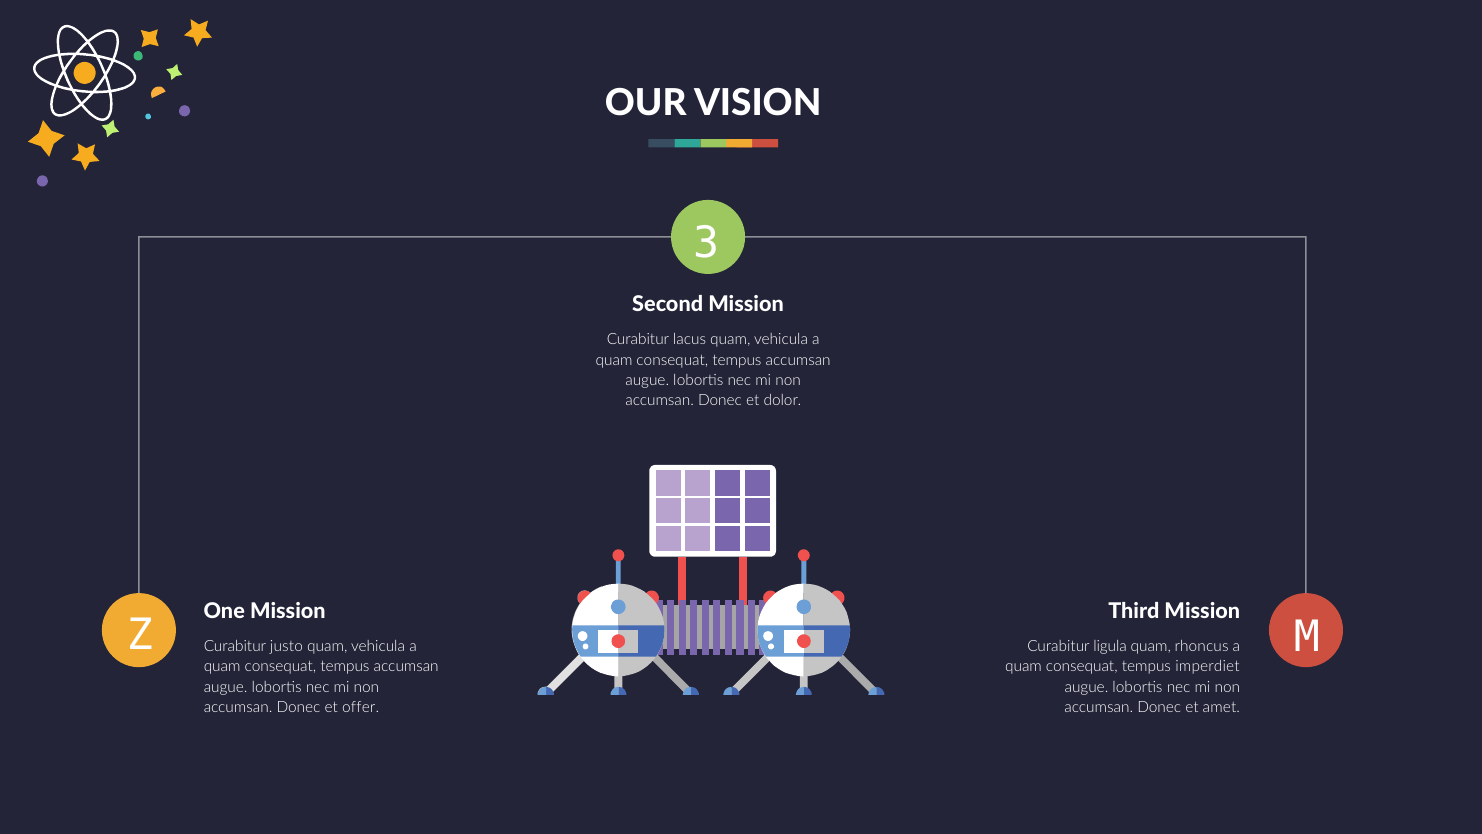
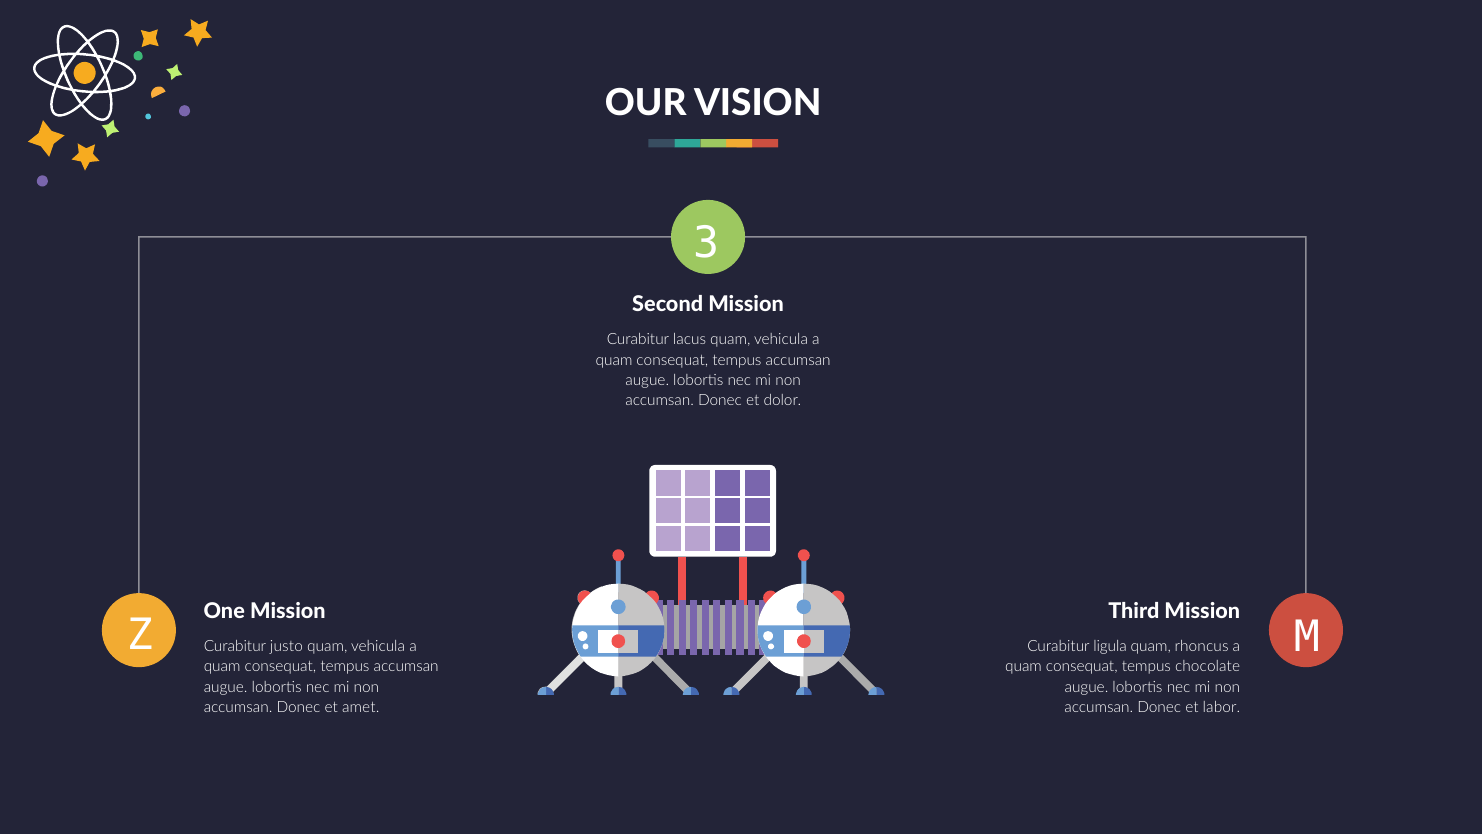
imperdiet: imperdiet -> chocolate
offer: offer -> amet
amet: amet -> labor
